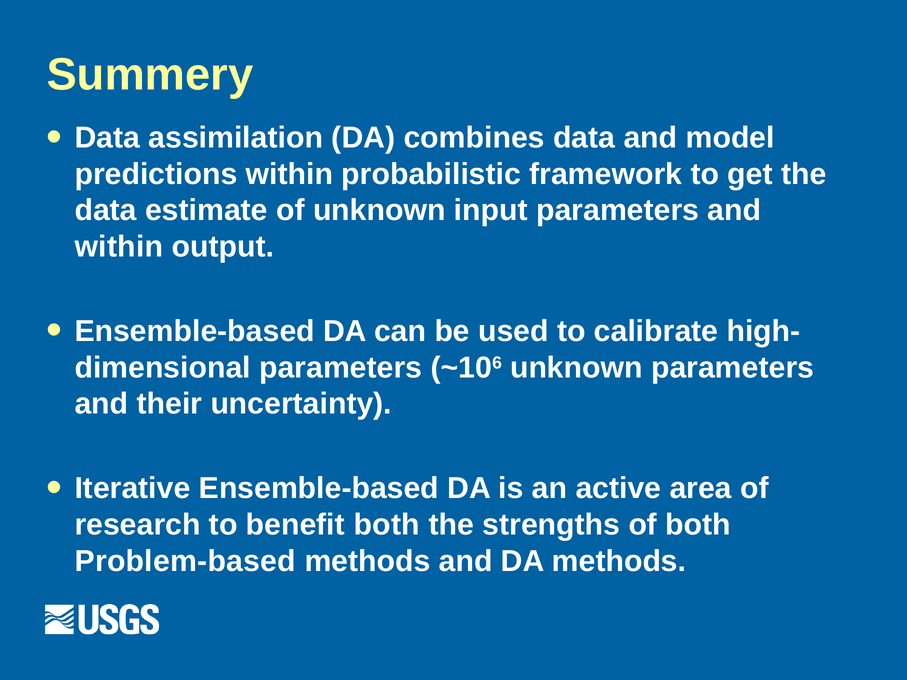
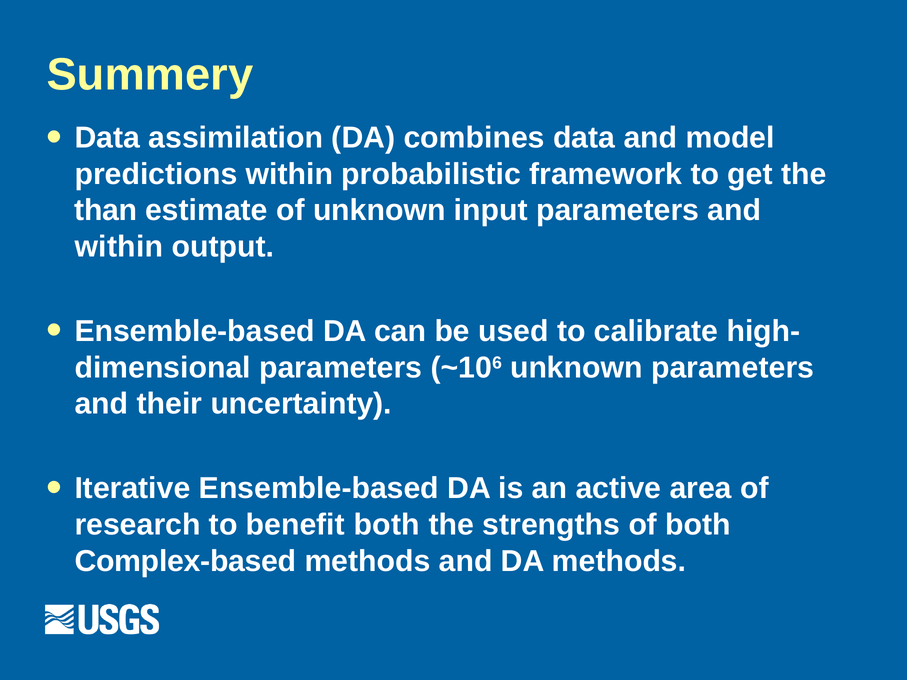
data at (106, 211): data -> than
Problem-based: Problem-based -> Complex-based
